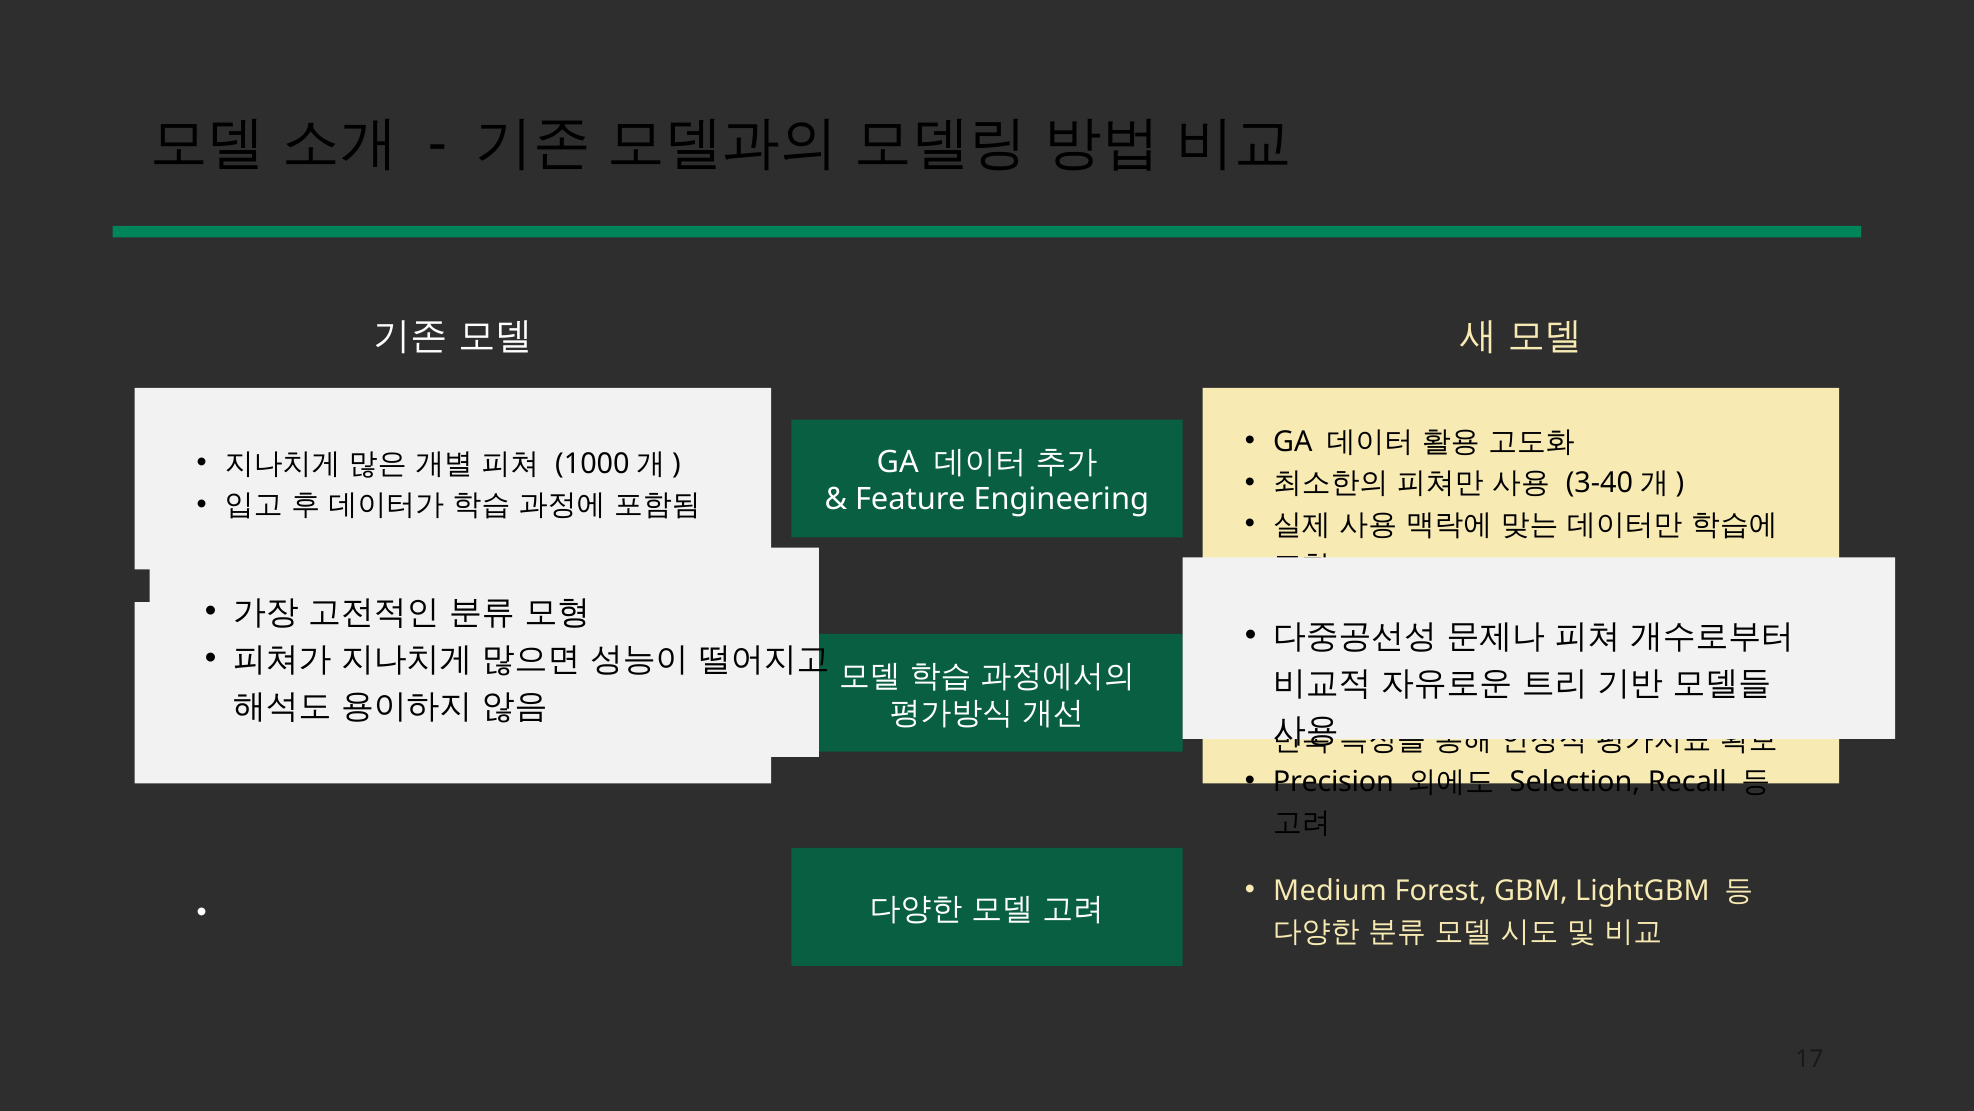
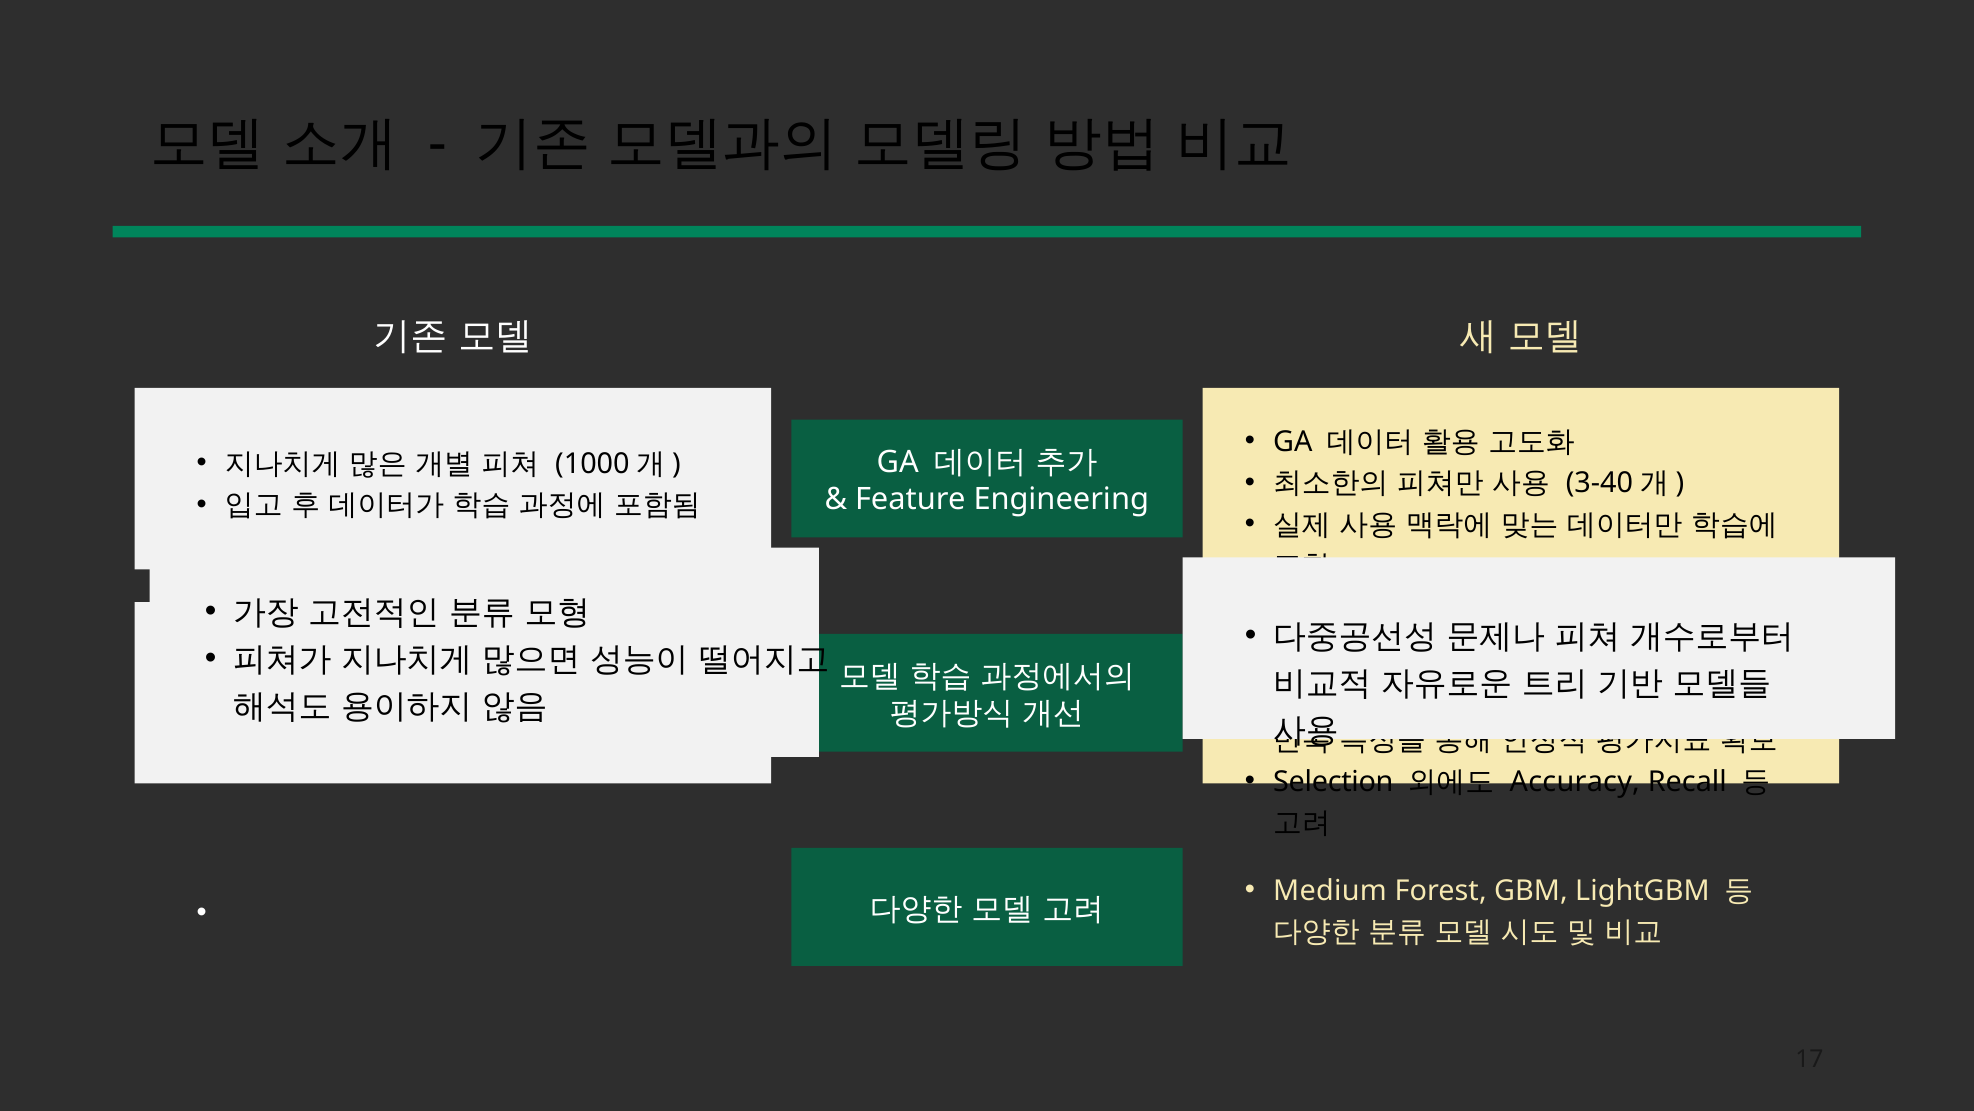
Precision: Precision -> Selection
Selection: Selection -> Accuracy
